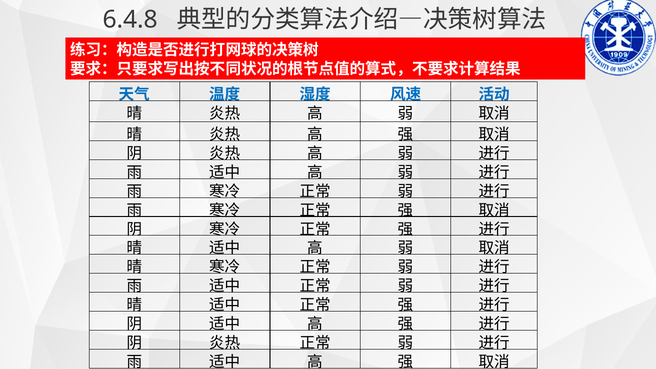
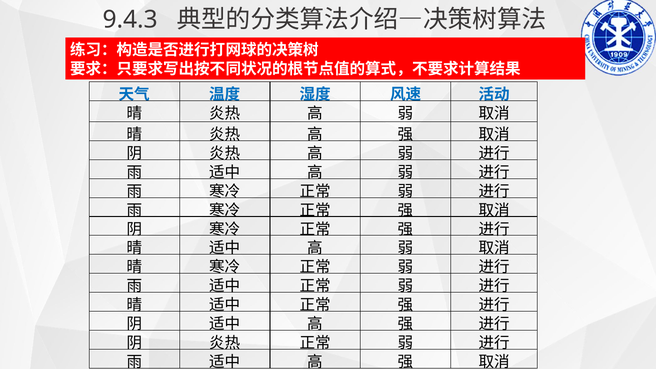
6.4.8: 6.4.8 -> 9.4.3
